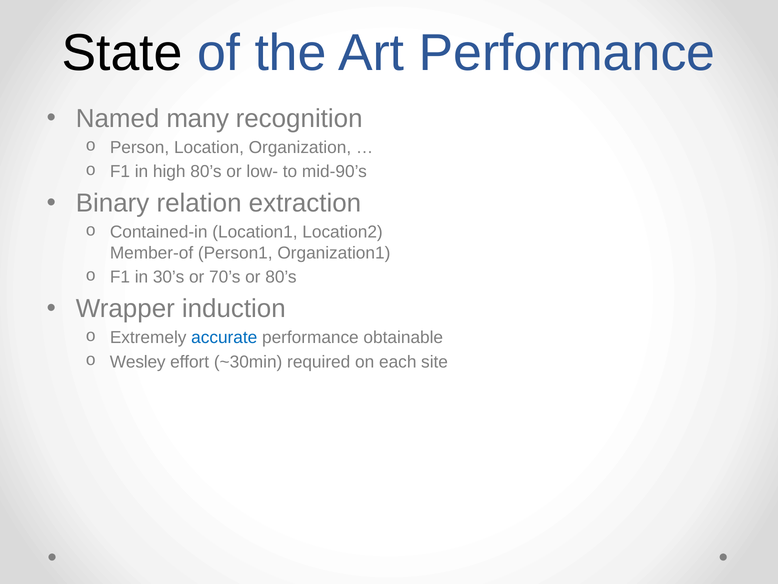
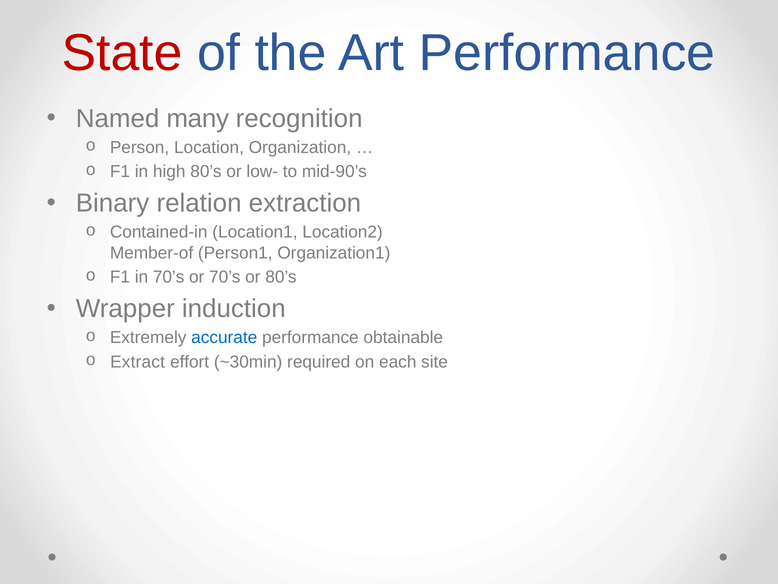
State colour: black -> red
in 30’s: 30’s -> 70’s
Wesley: Wesley -> Extract
